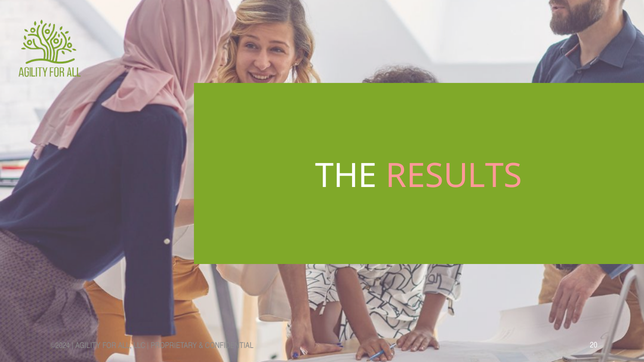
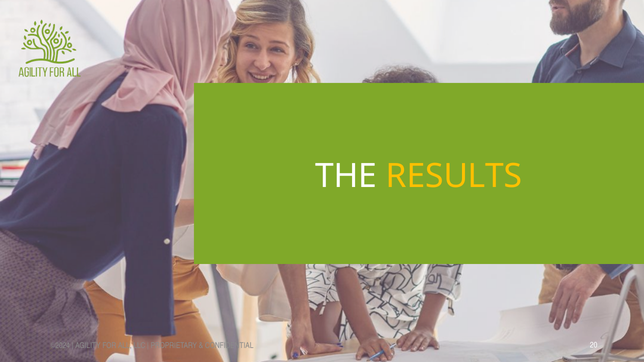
RESULTS colour: pink -> yellow
